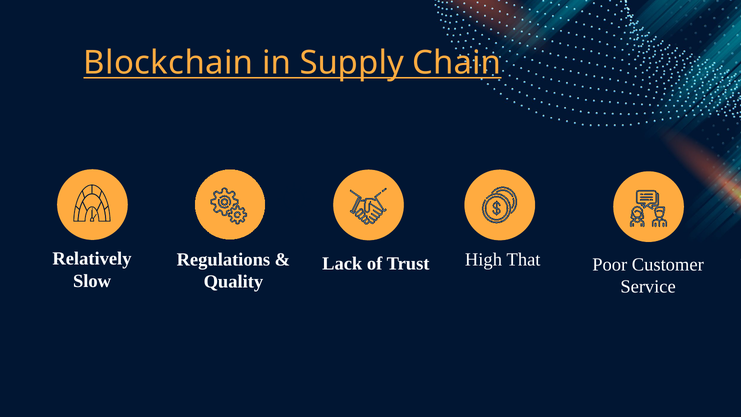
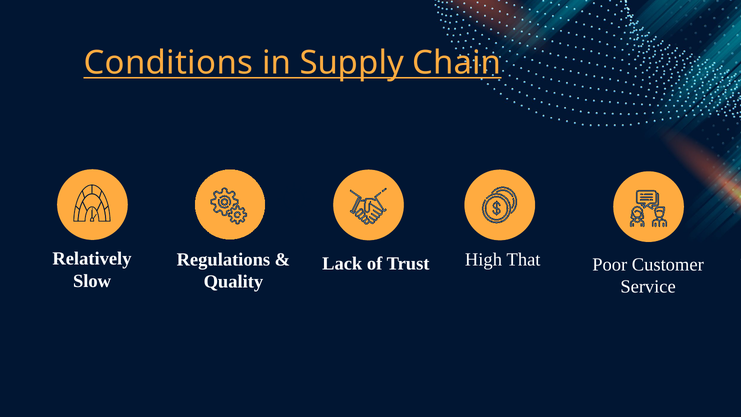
Blockchain: Blockchain -> Conditions
